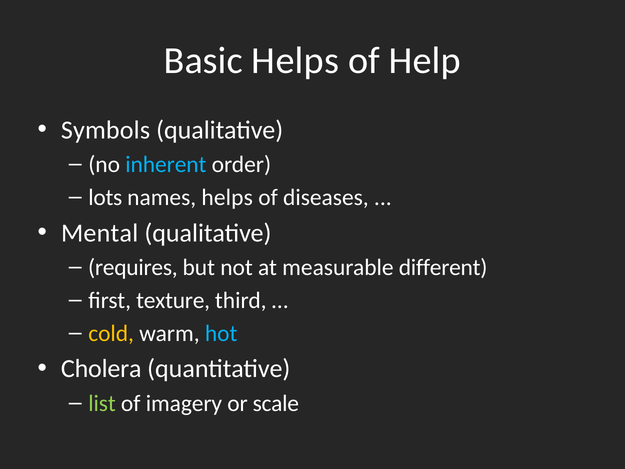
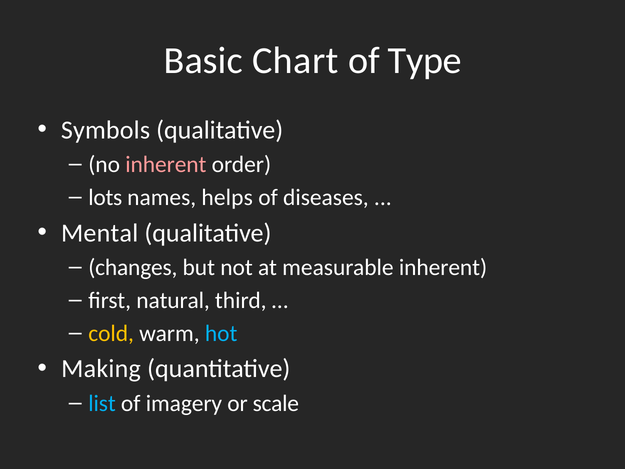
Basic Helps: Helps -> Chart
Help: Help -> Type
inherent at (166, 164) colour: light blue -> pink
requires: requires -> changes
measurable different: different -> inherent
texture: texture -> natural
Cholera: Cholera -> Making
list colour: light green -> light blue
